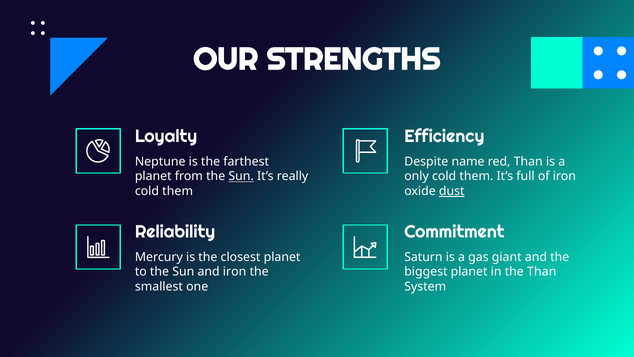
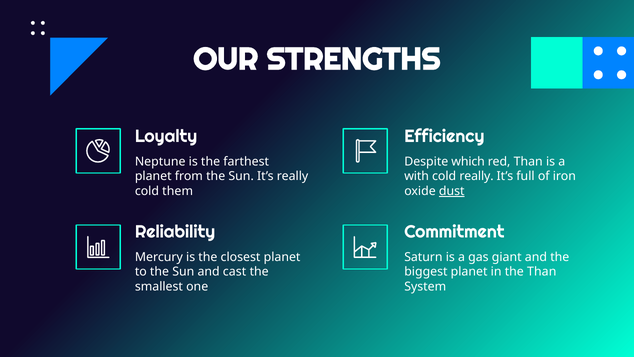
name: name -> which
Sun at (241, 176) underline: present -> none
only: only -> with
them at (476, 176): them -> really
and iron: iron -> cast
